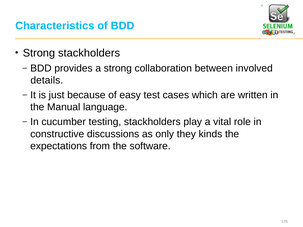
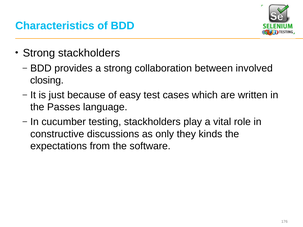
details: details -> closing
Manual: Manual -> Passes
